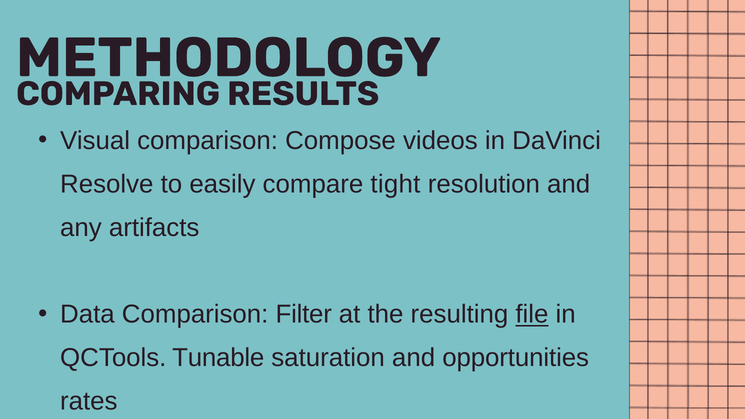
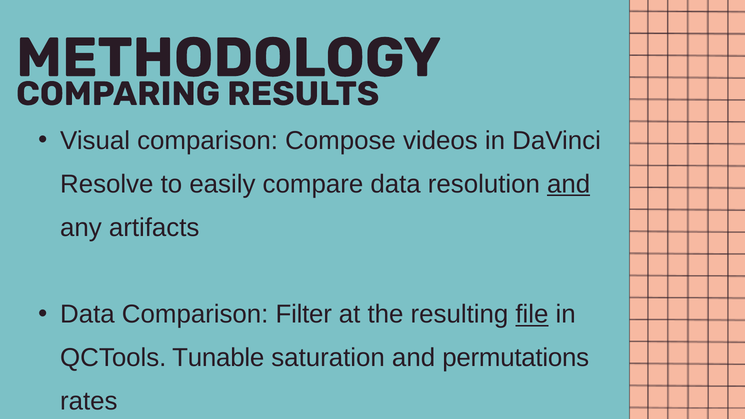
compare tight: tight -> data
and at (569, 184) underline: none -> present
opportunities: opportunities -> permutations
